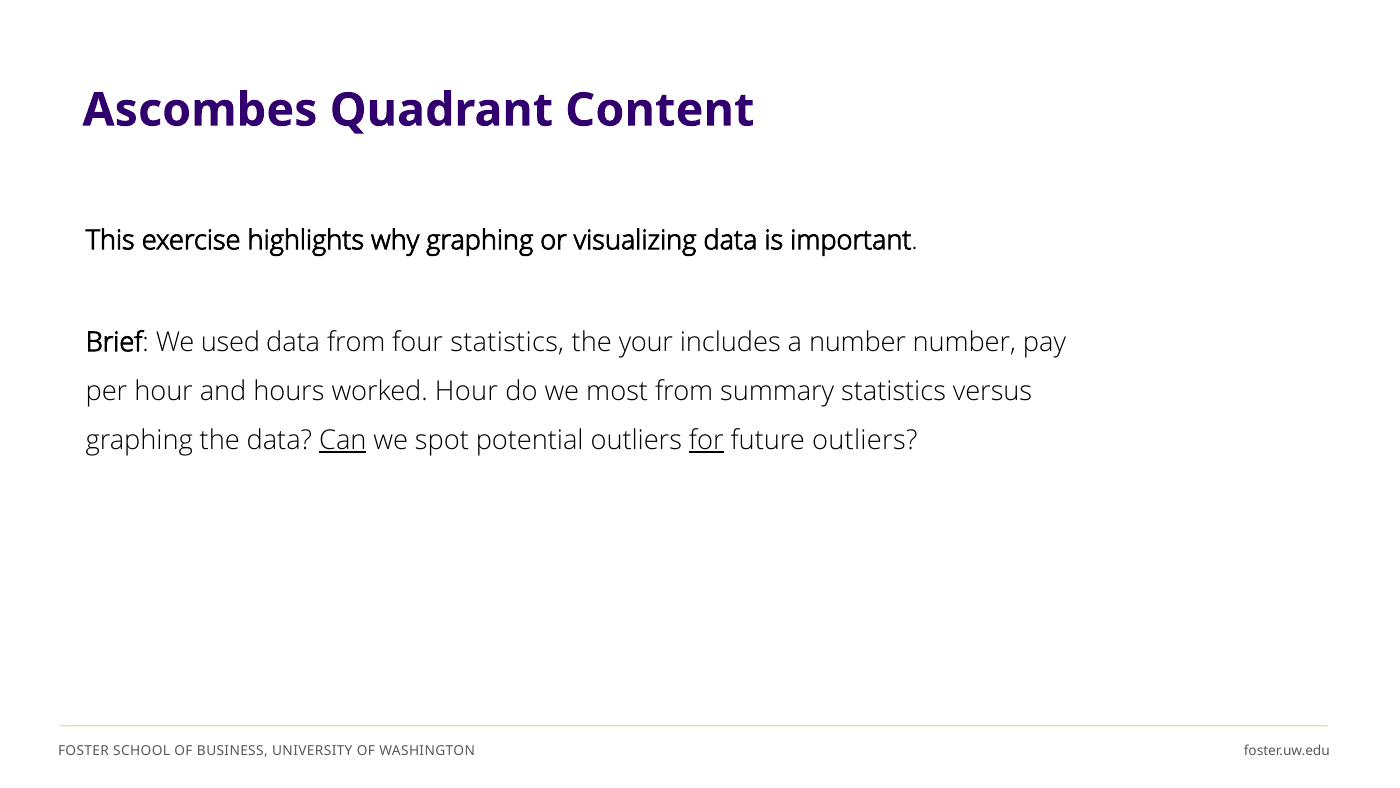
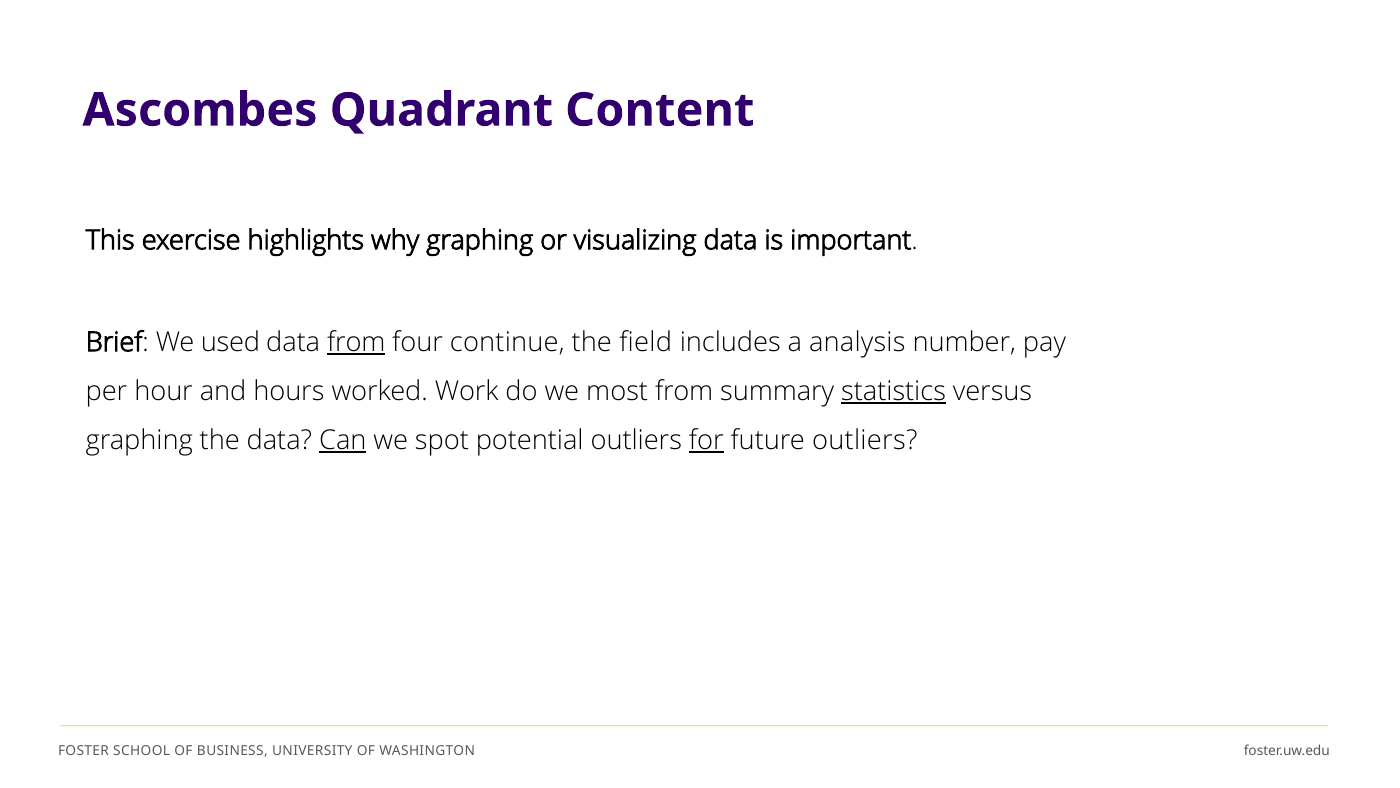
from at (356, 342) underline: none -> present
four statistics: statistics -> continue
your: your -> field
a number: number -> analysis
worked Hour: Hour -> Work
statistics at (894, 391) underline: none -> present
